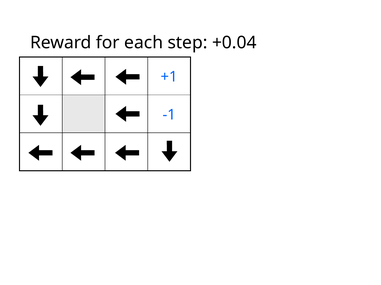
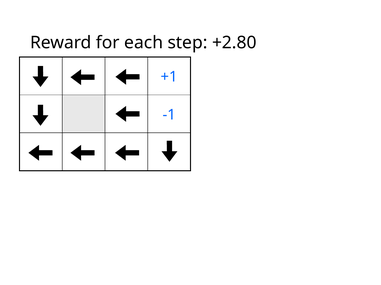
+0.04: +0.04 -> +2.80
